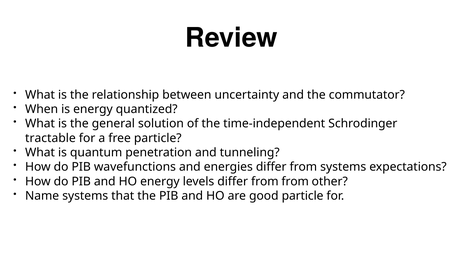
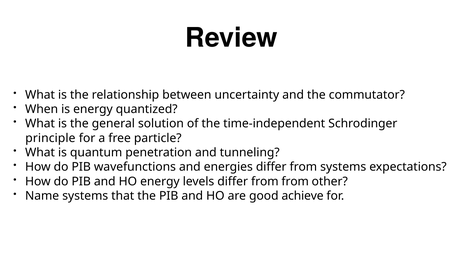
tractable: tractable -> principle
good particle: particle -> achieve
